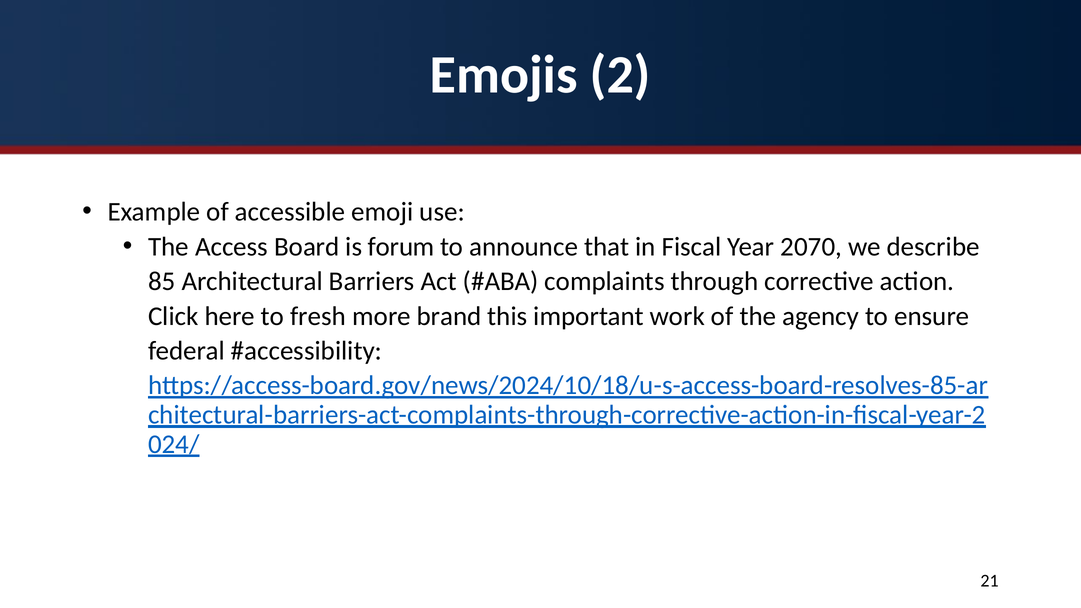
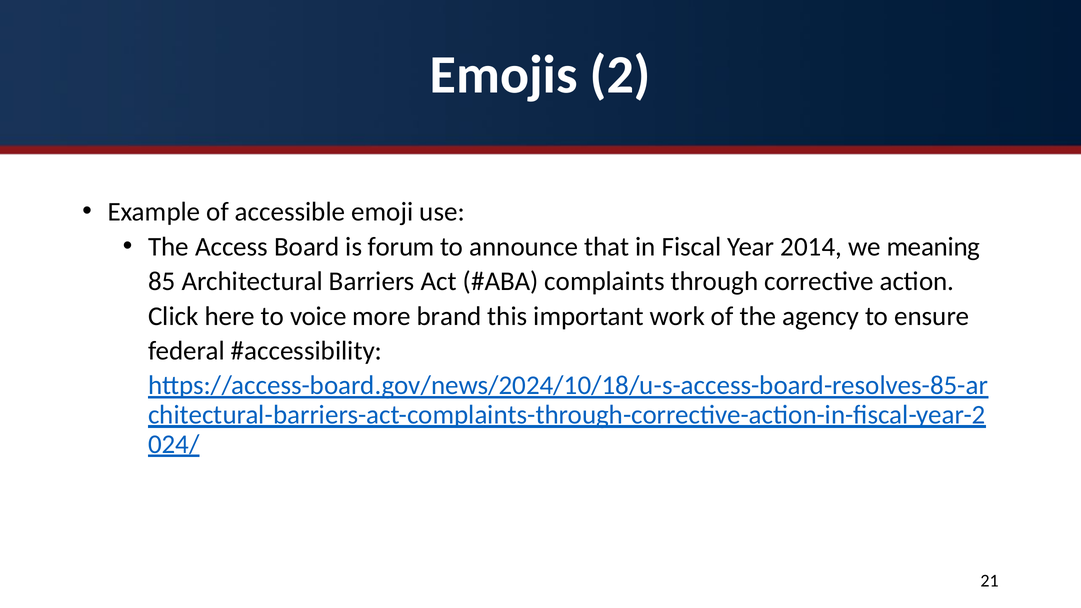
2070: 2070 -> 2014
describe: describe -> meaning
fresh: fresh -> voice
